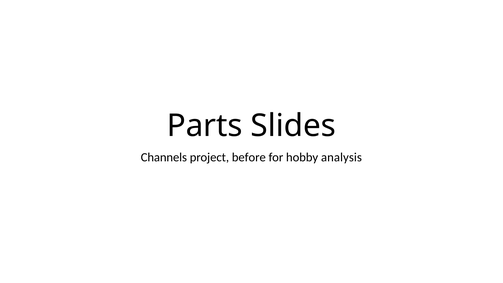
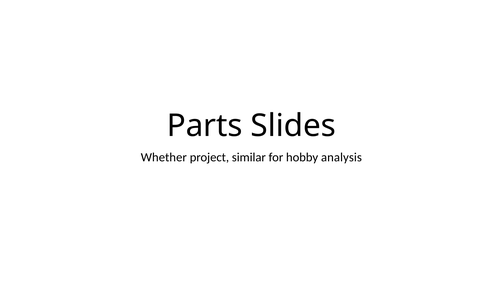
Channels: Channels -> Whether
before: before -> similar
